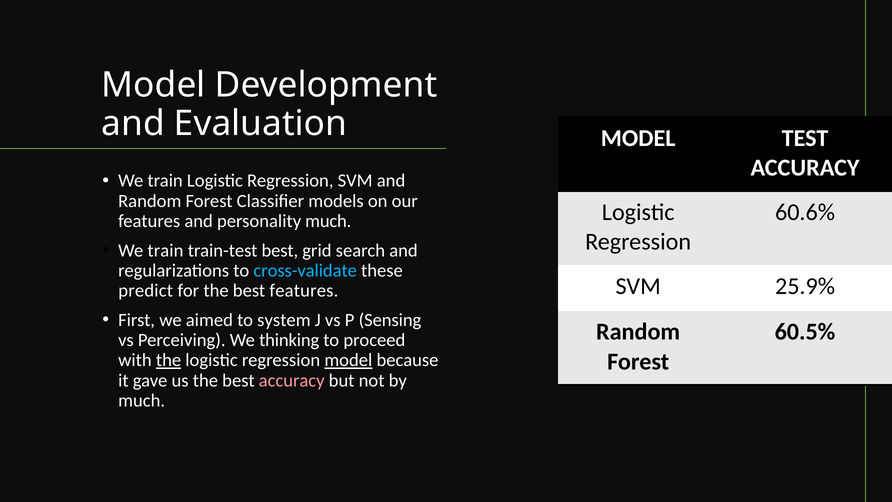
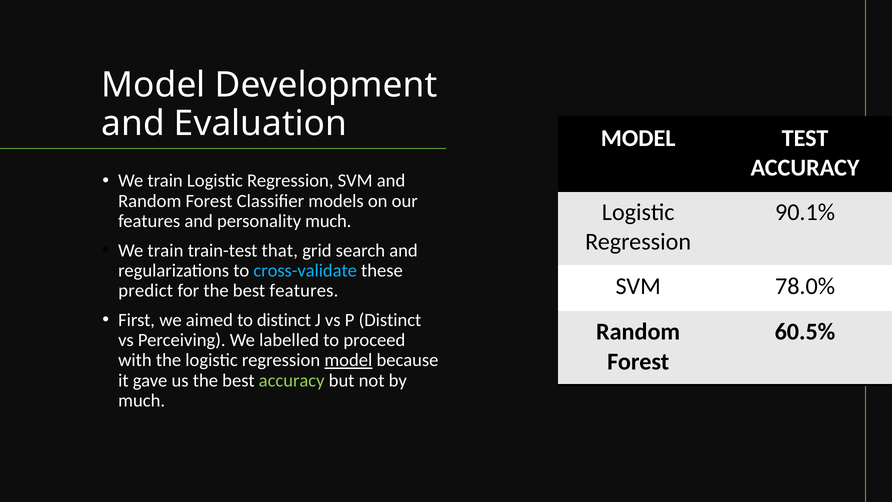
60.6%: 60.6% -> 90.1%
train-test best: best -> that
25.9%: 25.9% -> 78.0%
to system: system -> distinct
P Sensing: Sensing -> Distinct
thinking: thinking -> labelled
the at (169, 360) underline: present -> none
accuracy at (292, 380) colour: pink -> light green
